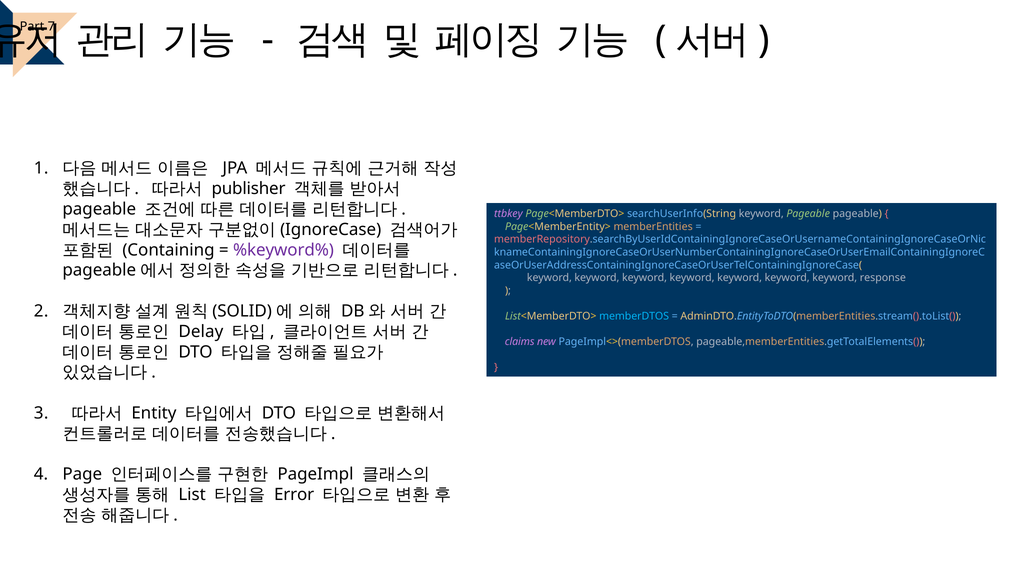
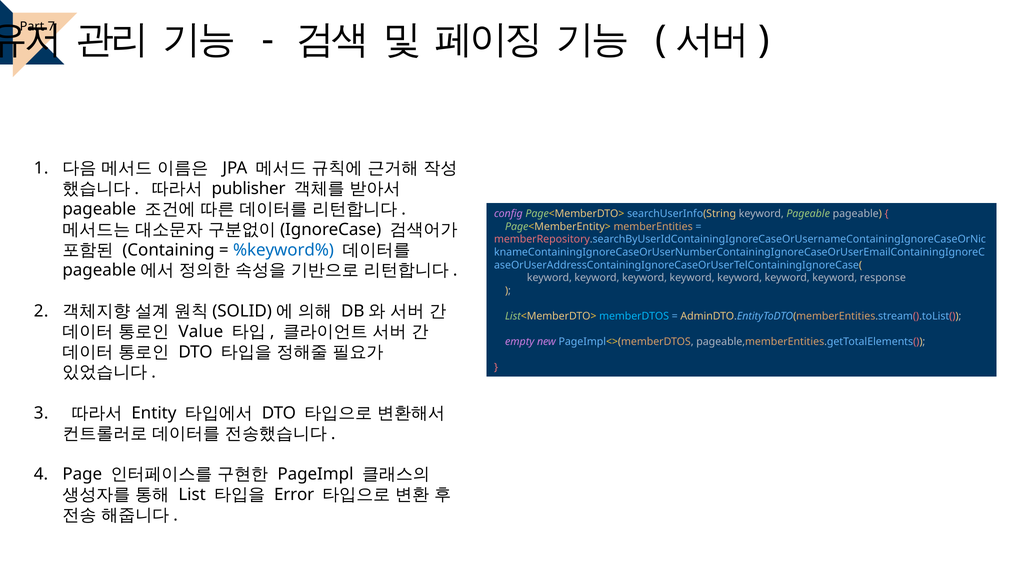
ttbkey: ttbkey -> config
%keyword% colour: purple -> blue
Delay: Delay -> Value
claims: claims -> empty
